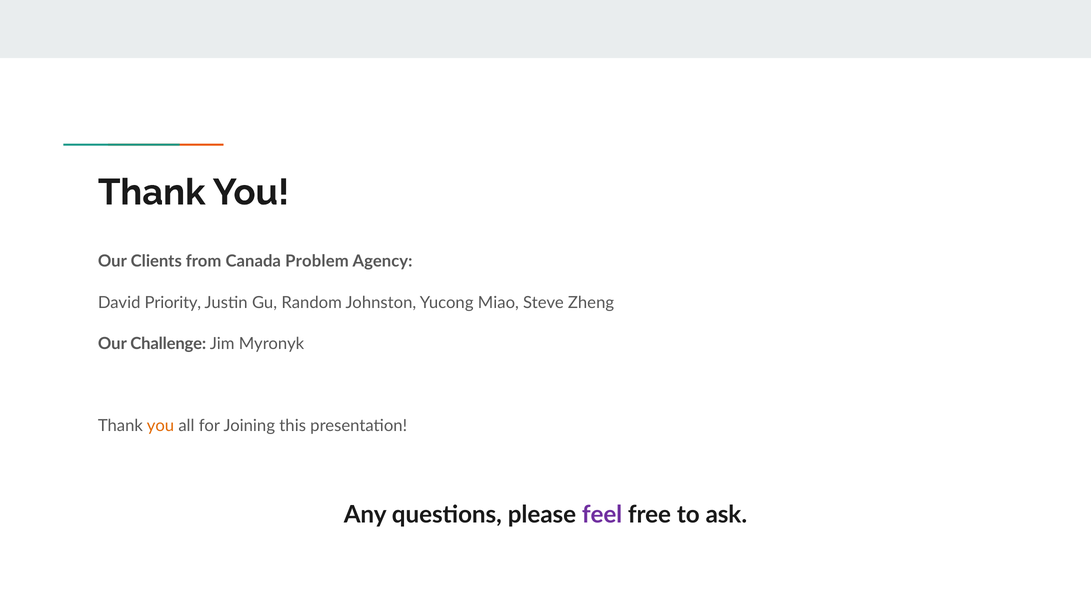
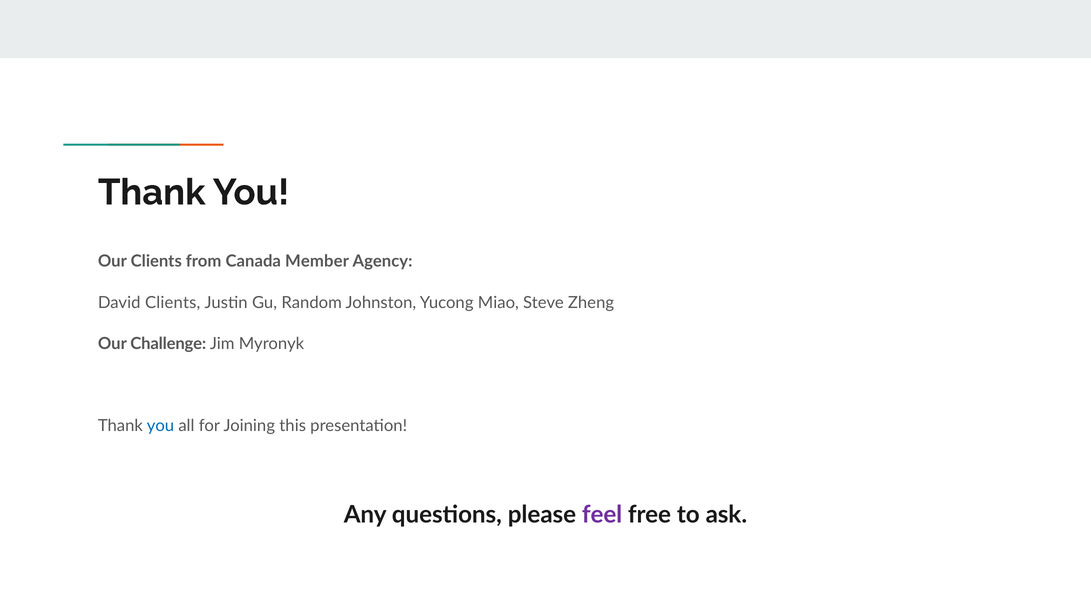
Problem: Problem -> Member
David Priority: Priority -> Clients
you at (160, 426) colour: orange -> blue
